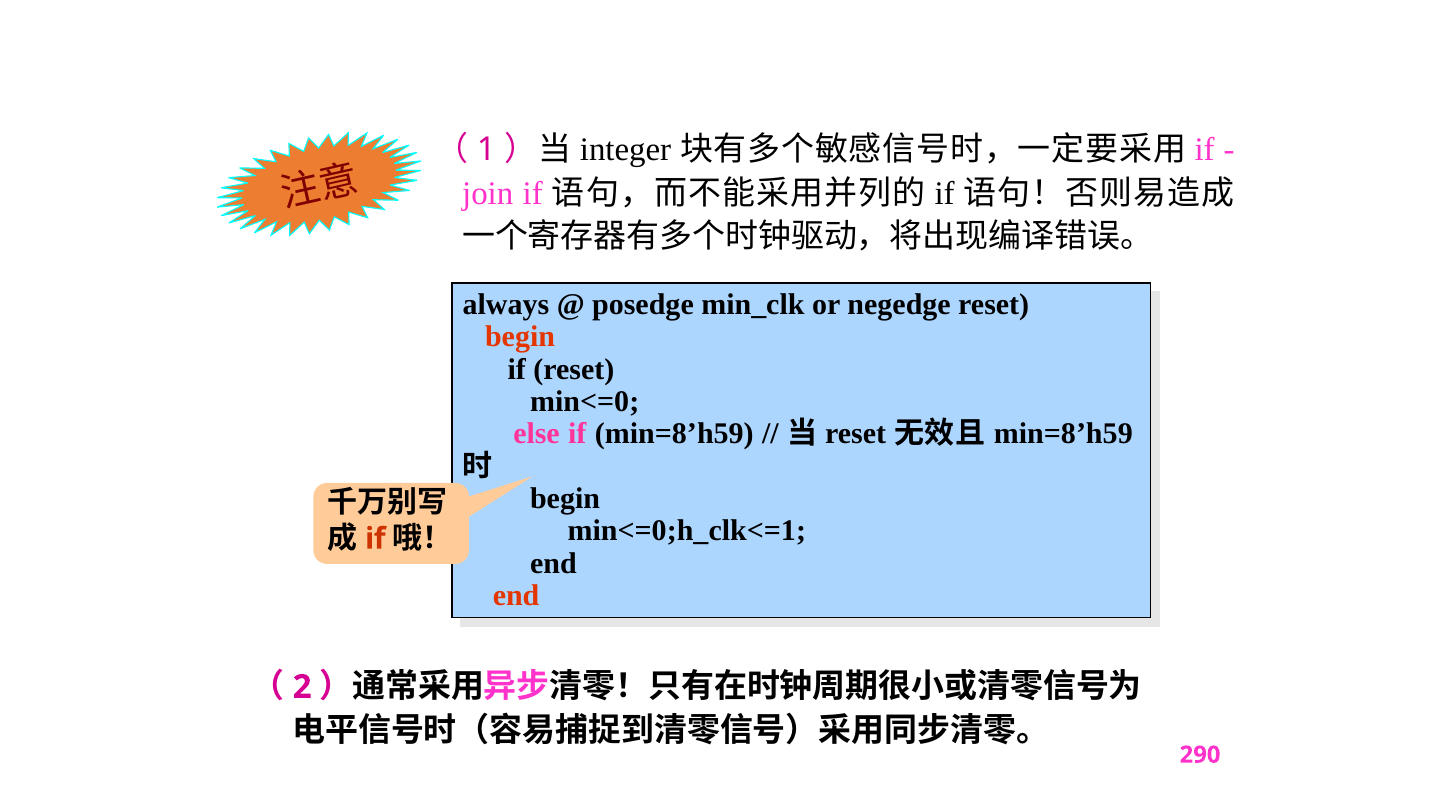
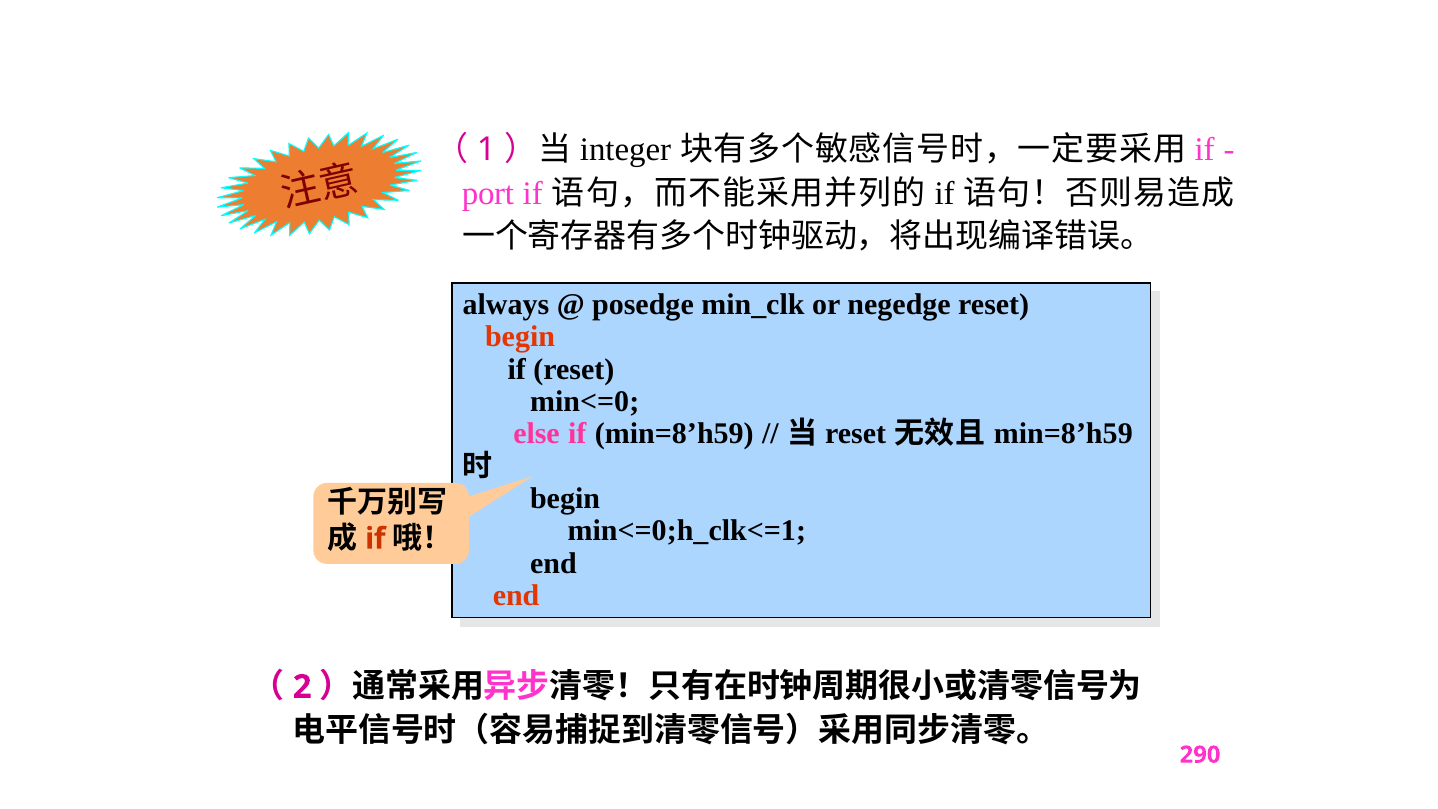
join: join -> port
